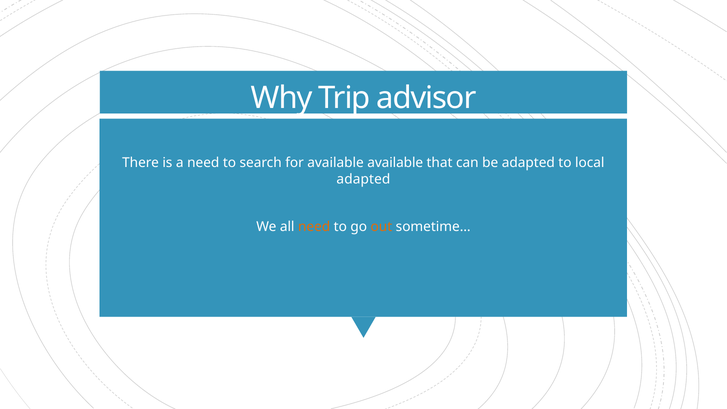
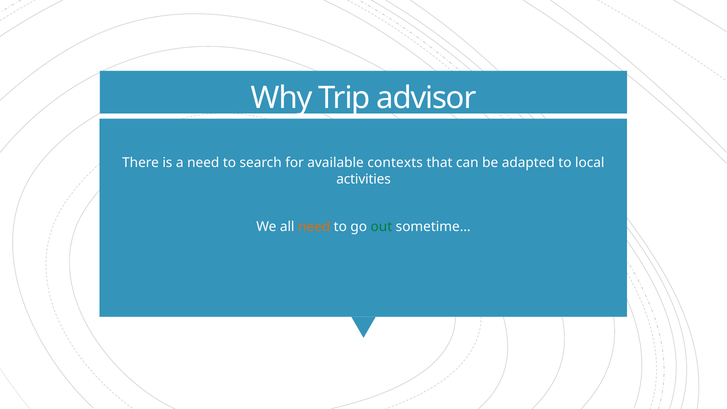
available available: available -> contexts
adapted at (363, 179): adapted -> activities
out colour: orange -> green
